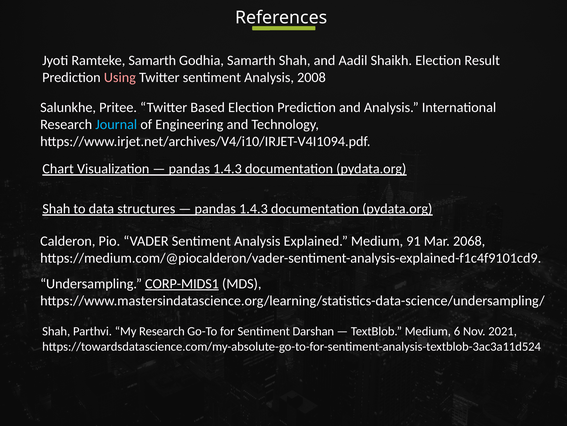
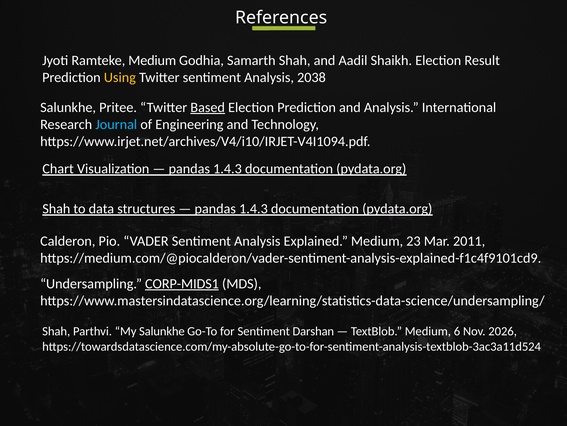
Ramteke Samarth: Samarth -> Medium
Using colour: pink -> yellow
2008: 2008 -> 2038
Based underline: none -> present
91: 91 -> 23
2068: 2068 -> 2011
My Research: Research -> Salunkhe
2021: 2021 -> 2026
